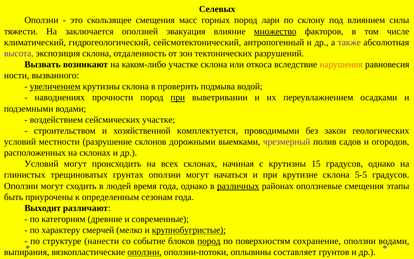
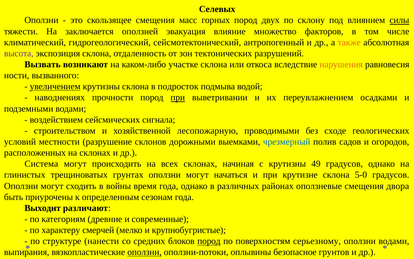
лари: лари -> двух
силы underline: none -> present
множество underline: present -> none
также colour: purple -> orange
проверить: проверить -> подросток
сейсмических участке: участке -> сигнала
комплектуется: комплектуется -> лесопожарную
закон: закон -> сходе
чрезмерный colour: purple -> blue
Условий at (41, 164): Условий -> Система
15: 15 -> 49
5-5: 5-5 -> 5-0
людей: людей -> войны
различных underline: present -> none
этапы: этапы -> двора
крупнобугристые underline: present -> none
событие: событие -> средних
сохранение: сохранение -> серьезному
составляет: составляет -> безопасное
